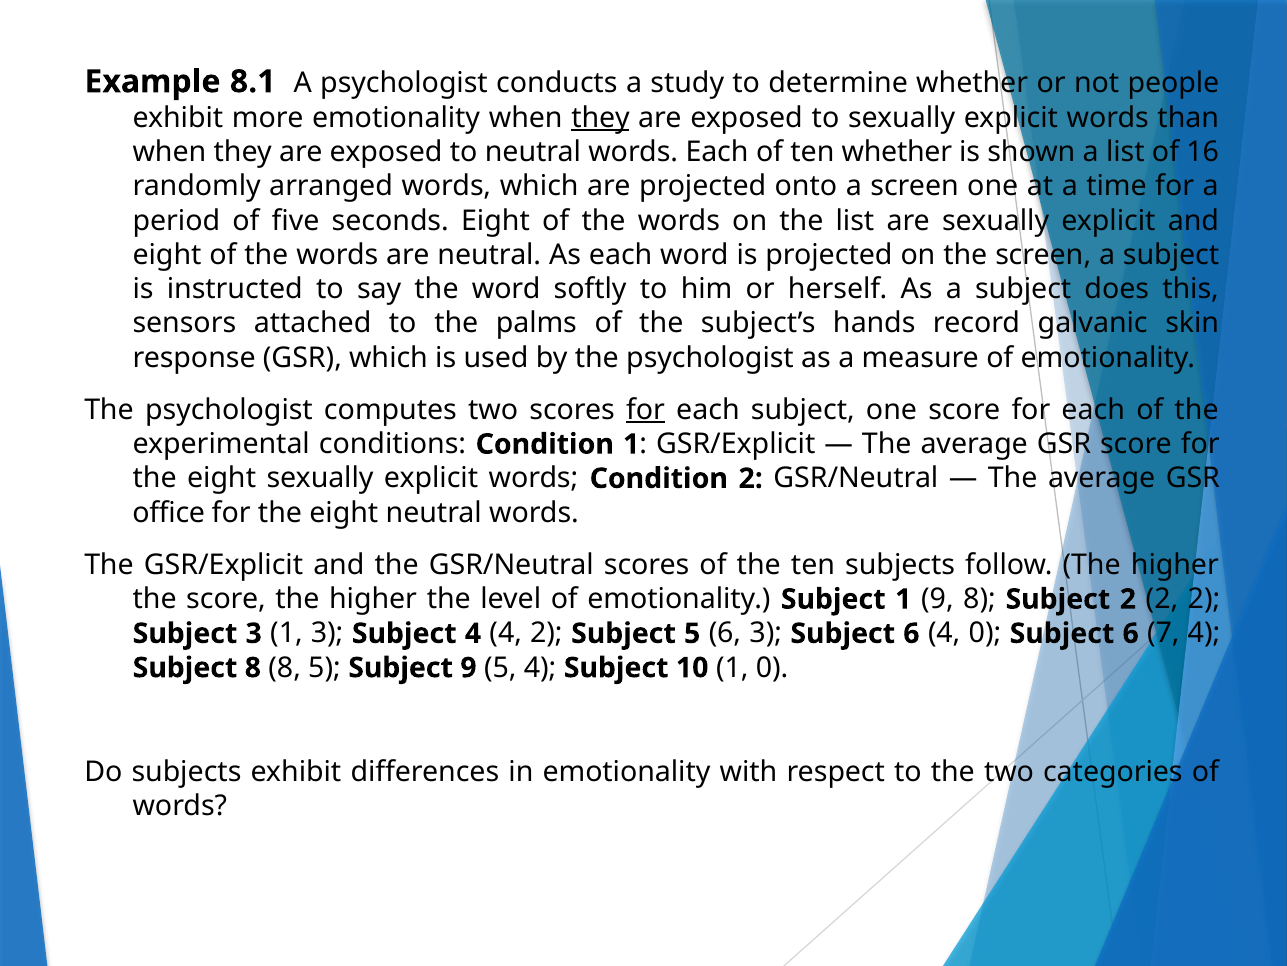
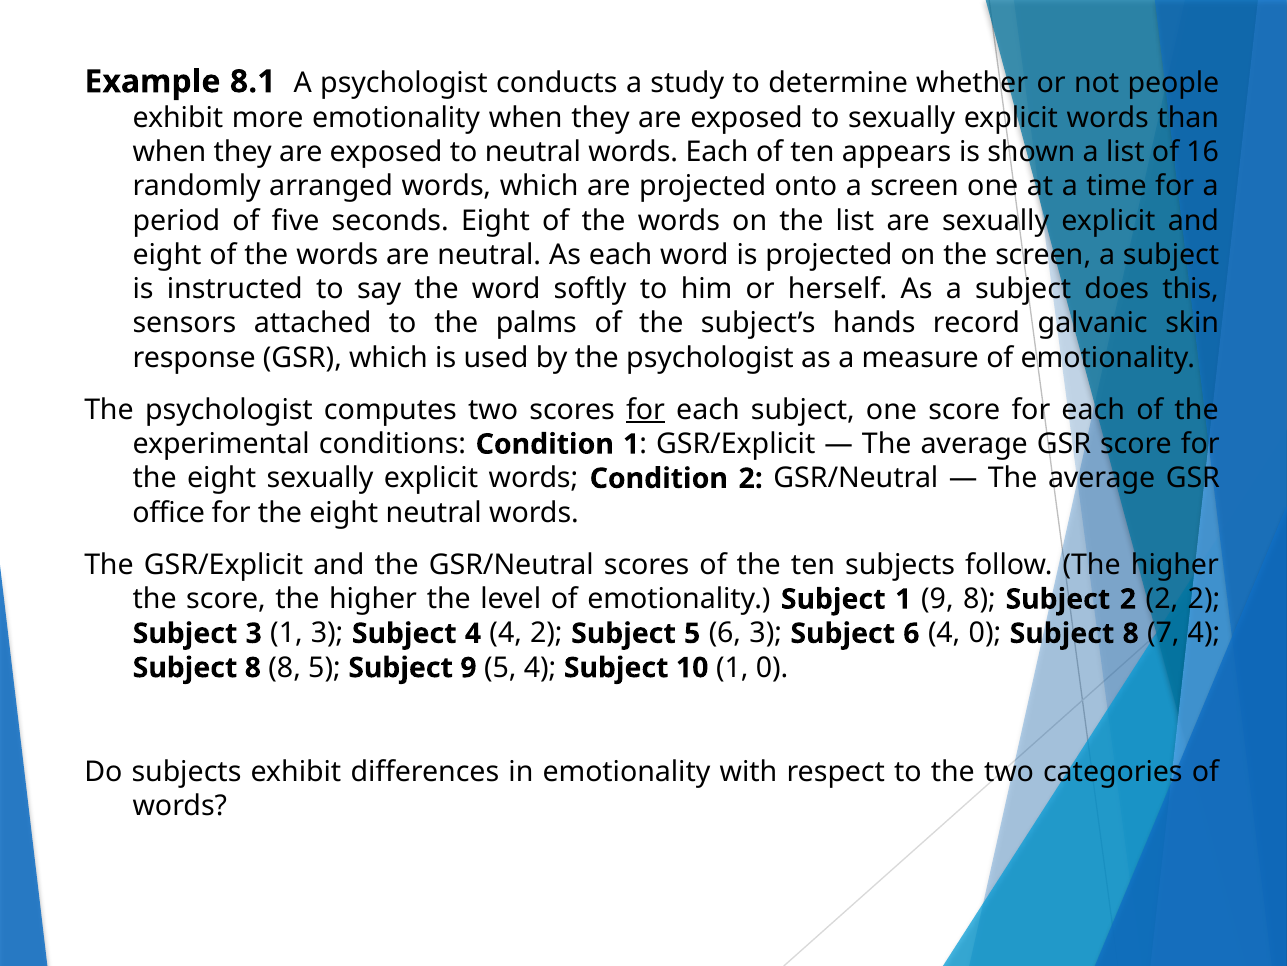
they at (601, 118) underline: present -> none
ten whether: whether -> appears
0 Subject 6: 6 -> 8
